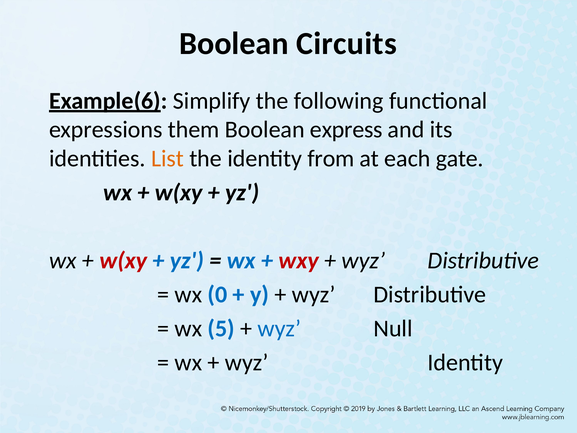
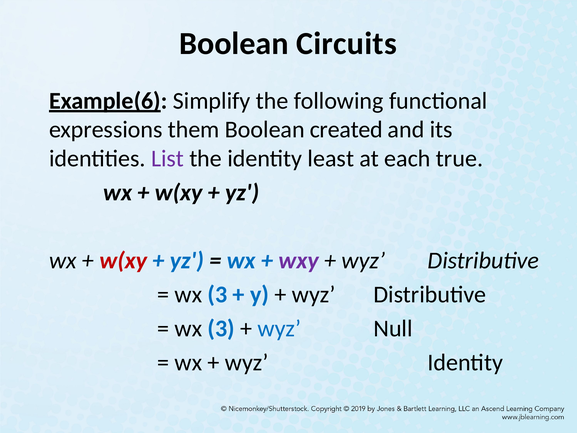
express: express -> created
List colour: orange -> purple
from: from -> least
gate: gate -> true
wxy colour: red -> purple
0 at (217, 294): 0 -> 3
5 at (221, 328): 5 -> 3
